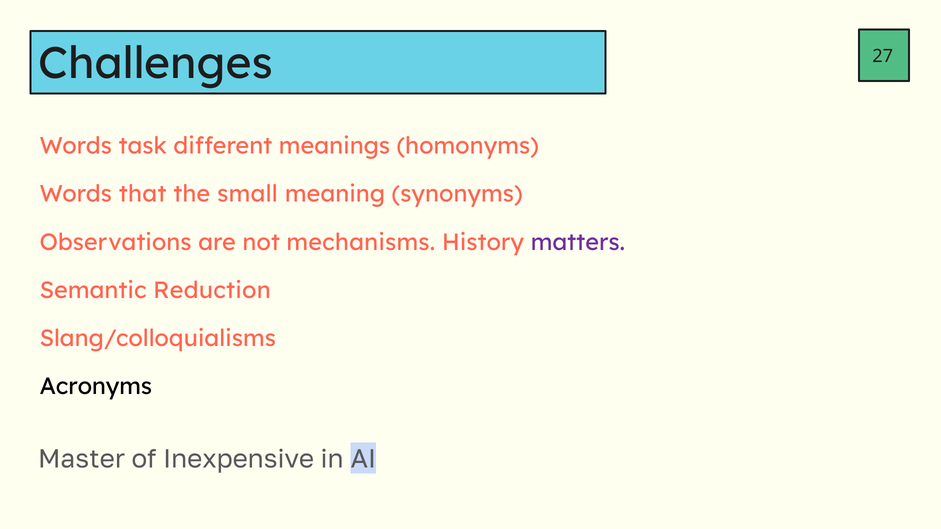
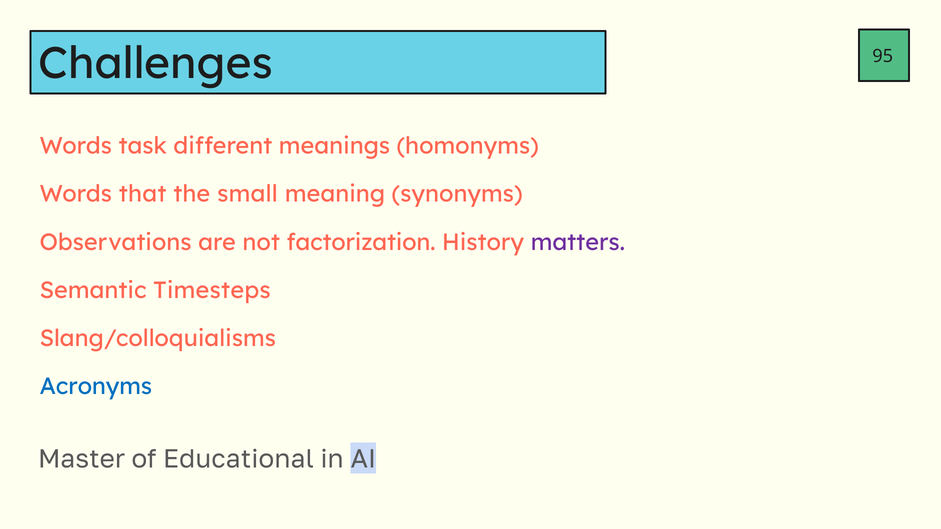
27: 27 -> 95
mechanisms: mechanisms -> factorization
Reduction: Reduction -> Timesteps
Acronyms colour: black -> blue
Inexpensive: Inexpensive -> Educational
